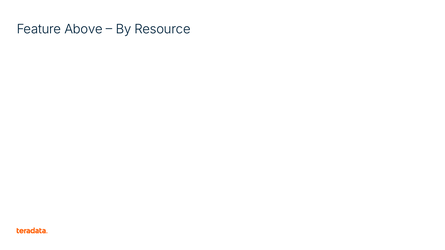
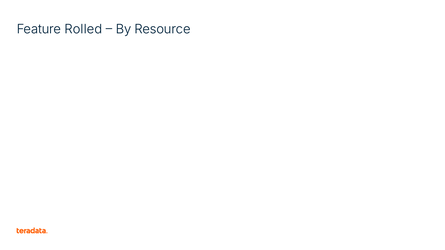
Above: Above -> Rolled
